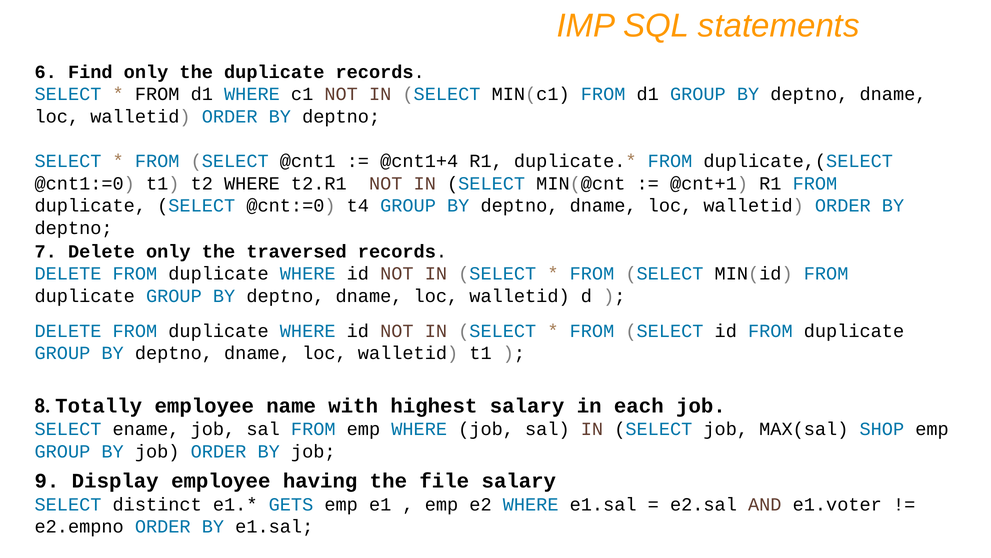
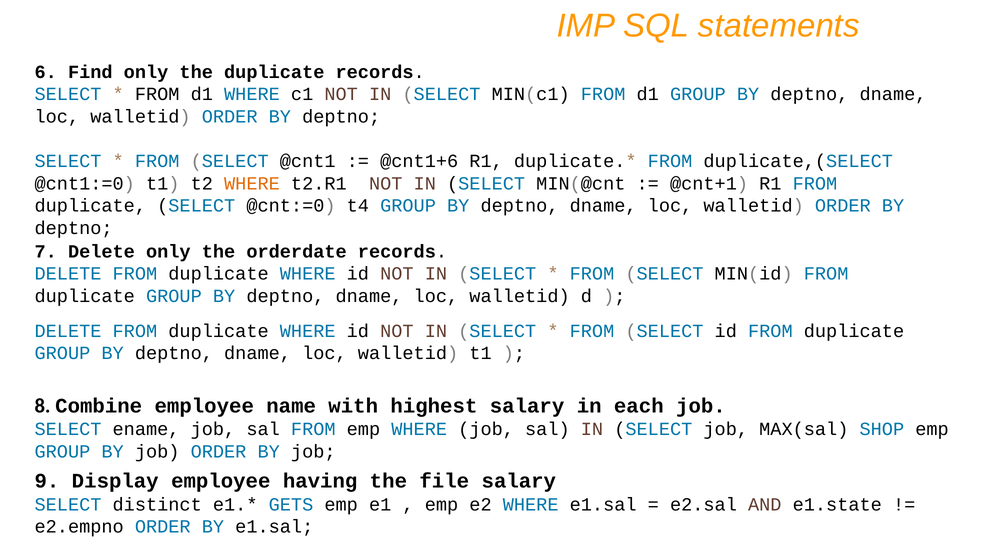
@cnt1+4: @cnt1+4 -> @cnt1+6
WHERE at (252, 183) colour: black -> orange
traversed: traversed -> orderdate
Totally: Totally -> Combine
e1.voter: e1.voter -> e1.state
